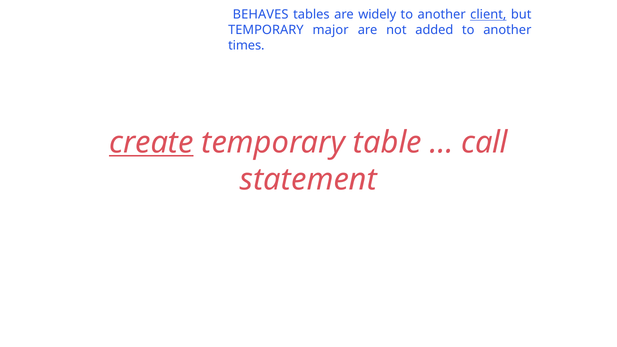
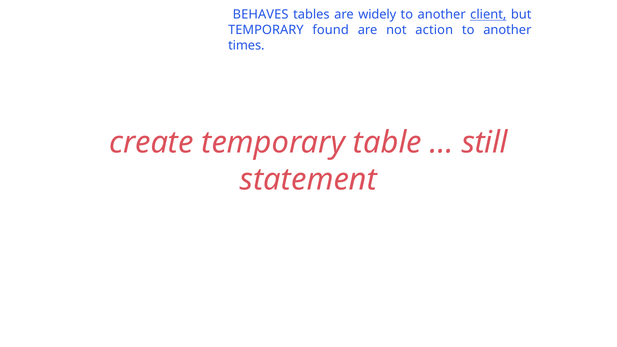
major: major -> found
added: added -> action
create underline: present -> none
call: call -> still
